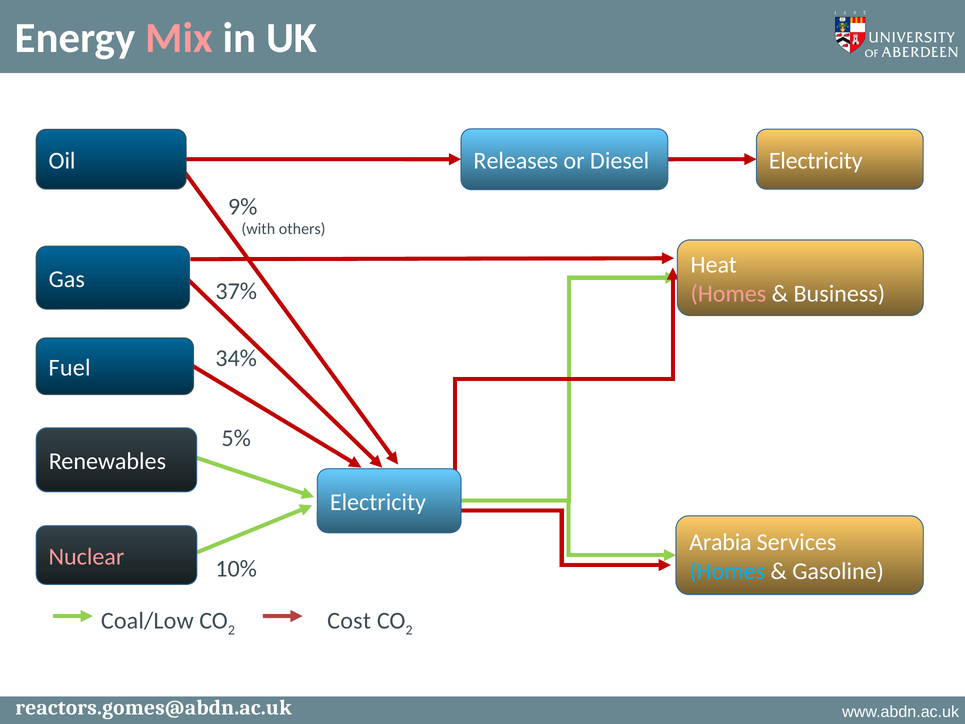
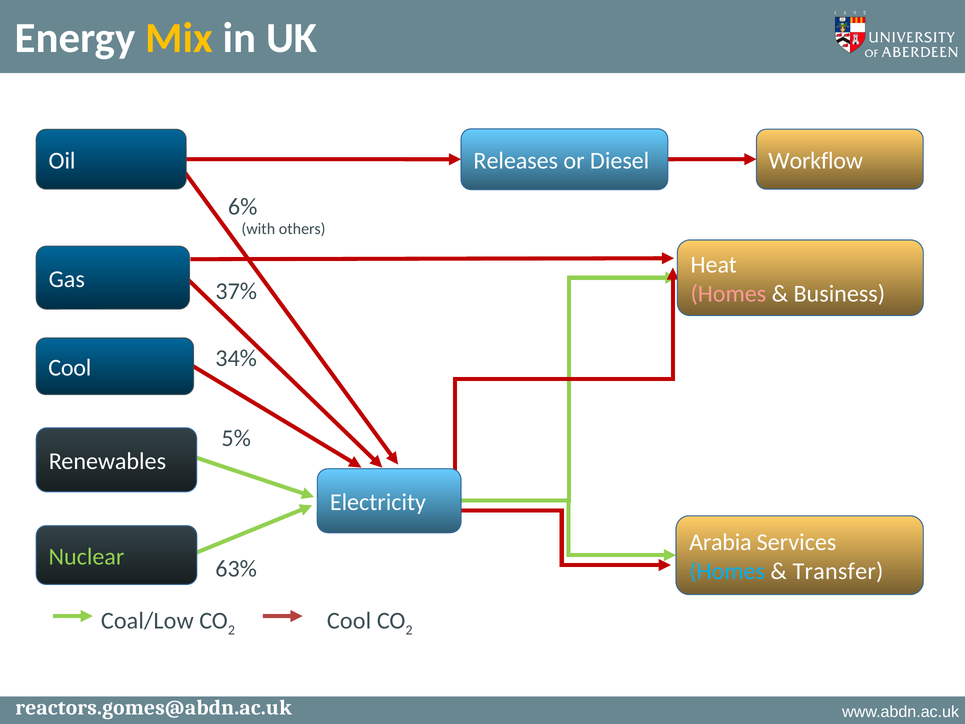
Mix colour: pink -> yellow
Diesel Electricity: Electricity -> Workflow
9%: 9% -> 6%
Fuel at (70, 368): Fuel -> Cool
Nuclear colour: pink -> light green
10%: 10% -> 63%
Gasoline: Gasoline -> Transfer
Cost at (349, 621): Cost -> Cool
